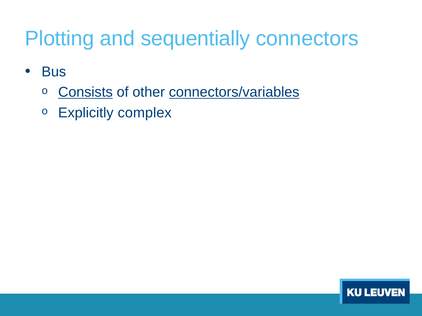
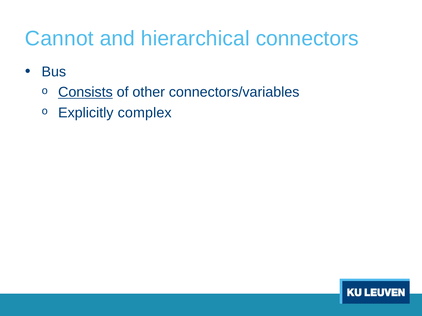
Plotting: Plotting -> Cannot
sequentially: sequentially -> hierarchical
connectors/variables underline: present -> none
